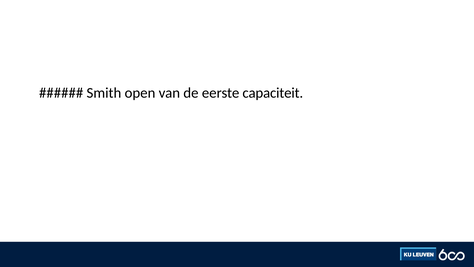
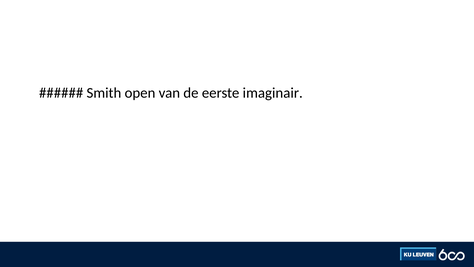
capaciteit: capaciteit -> imaginair
